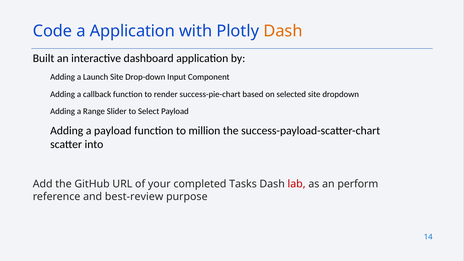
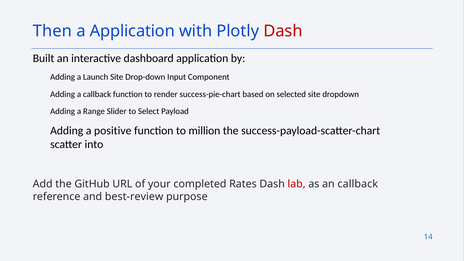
Code: Code -> Then
Dash at (283, 31) colour: orange -> red
a payload: payload -> positive
Tasks: Tasks -> Rates
an perform: perform -> callback
